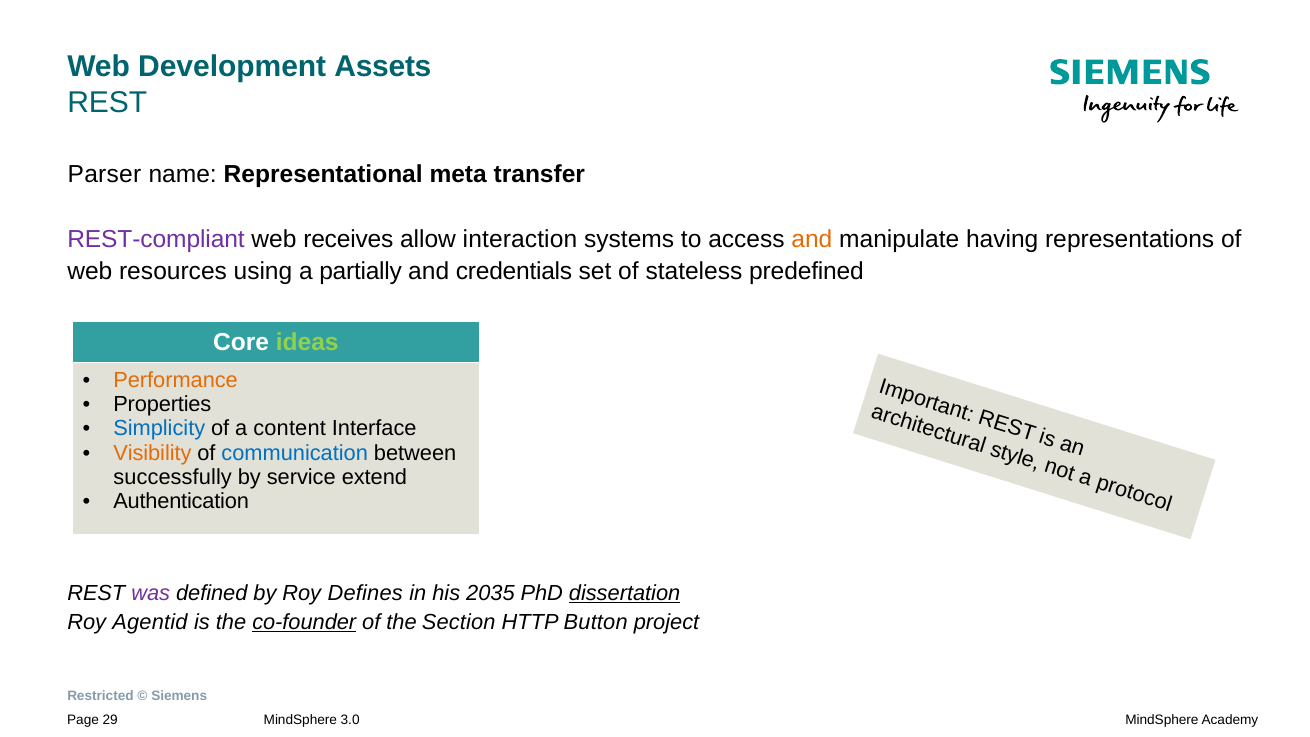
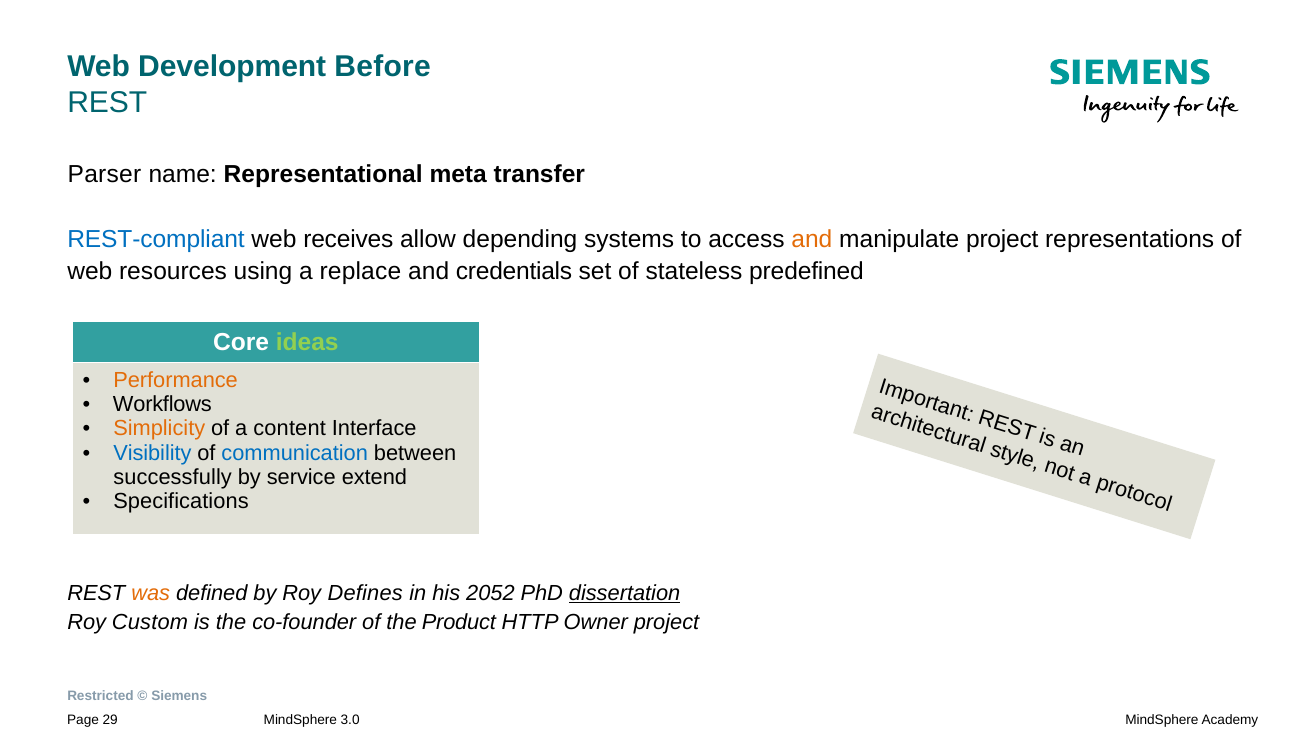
Assets: Assets -> Before
REST-compliant colour: purple -> blue
interaction: interaction -> depending
manipulate having: having -> project
partially: partially -> replace
Properties: Properties -> Workflows
Simplicity colour: blue -> orange
Visibility colour: orange -> blue
Authentication: Authentication -> Specifications
was colour: purple -> orange
2035: 2035 -> 2052
Agentid: Agentid -> Custom
co-founder underline: present -> none
Section: Section -> Product
Button: Button -> Owner
